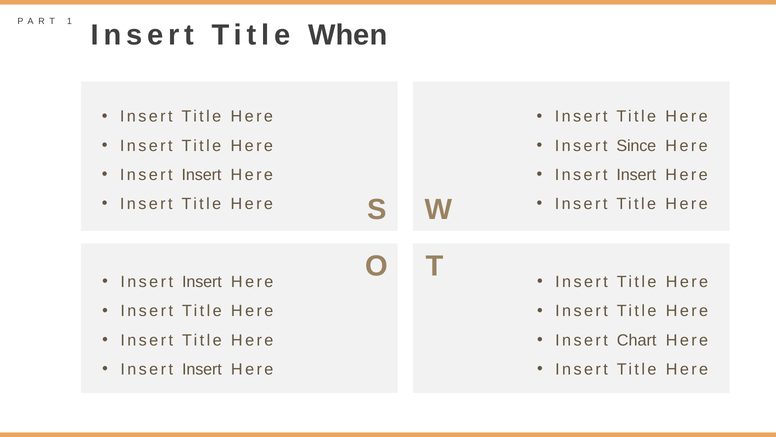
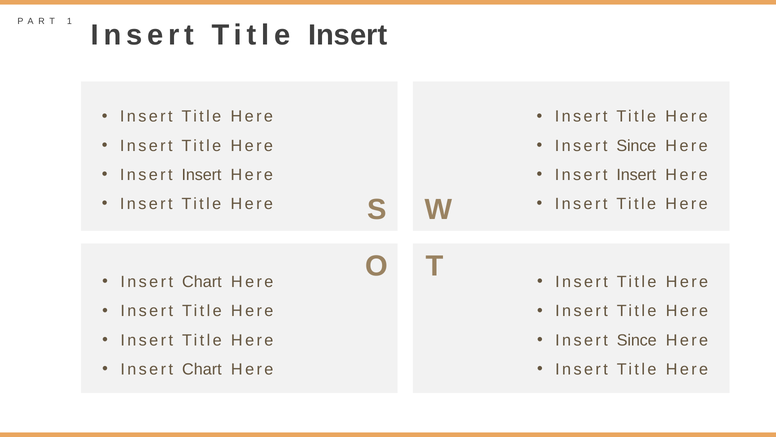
Title When: When -> Insert
Insert at (202, 282): Insert -> Chart
Chart at (637, 340): Chart -> Since
Insert at (202, 369): Insert -> Chart
